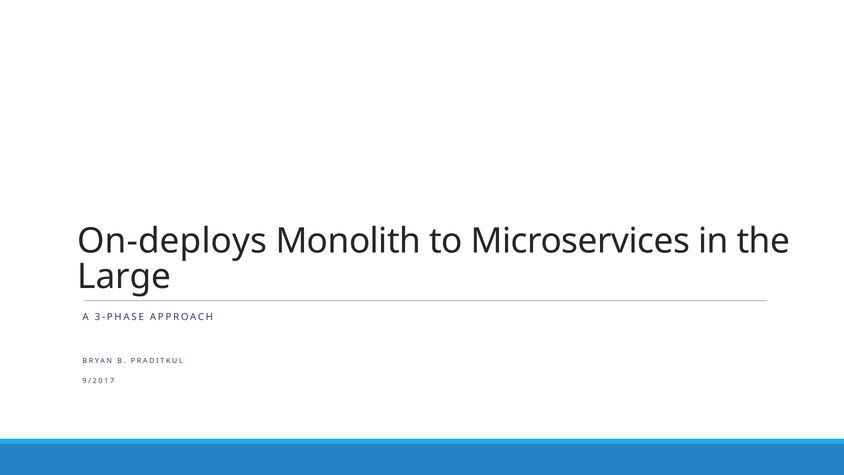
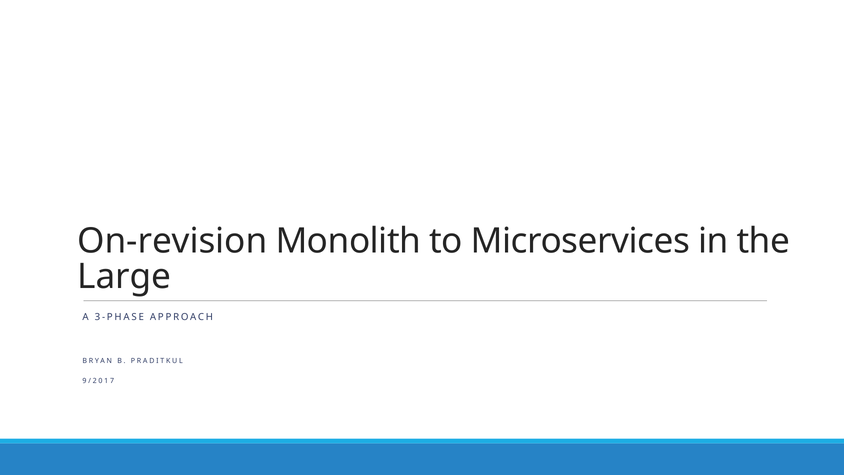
On-deploys: On-deploys -> On-revision
